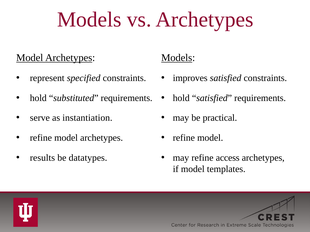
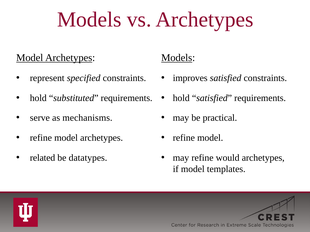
instantiation: instantiation -> mechanisms
access: access -> would
results: results -> related
